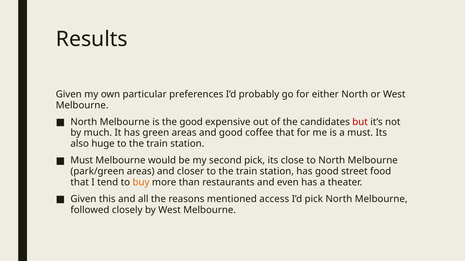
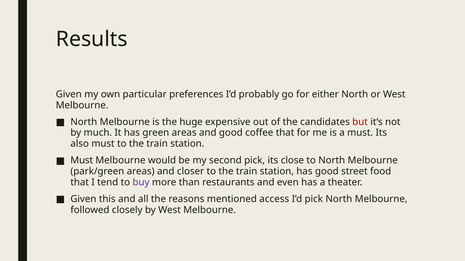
the good: good -> huge
also huge: huge -> must
buy colour: orange -> purple
